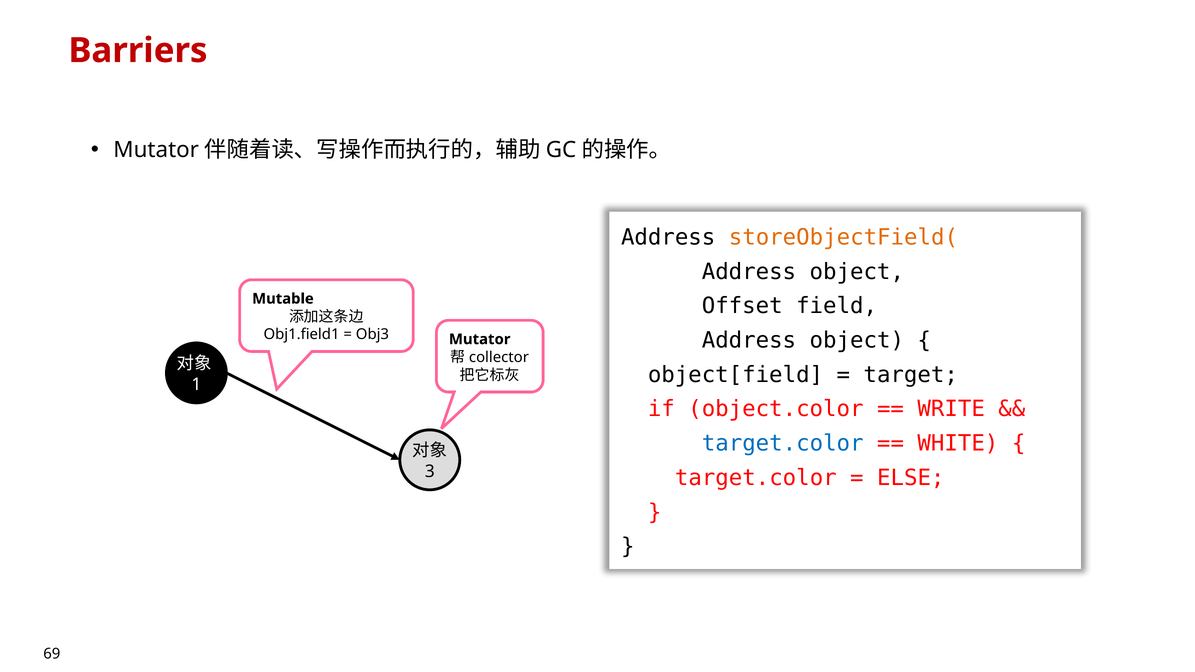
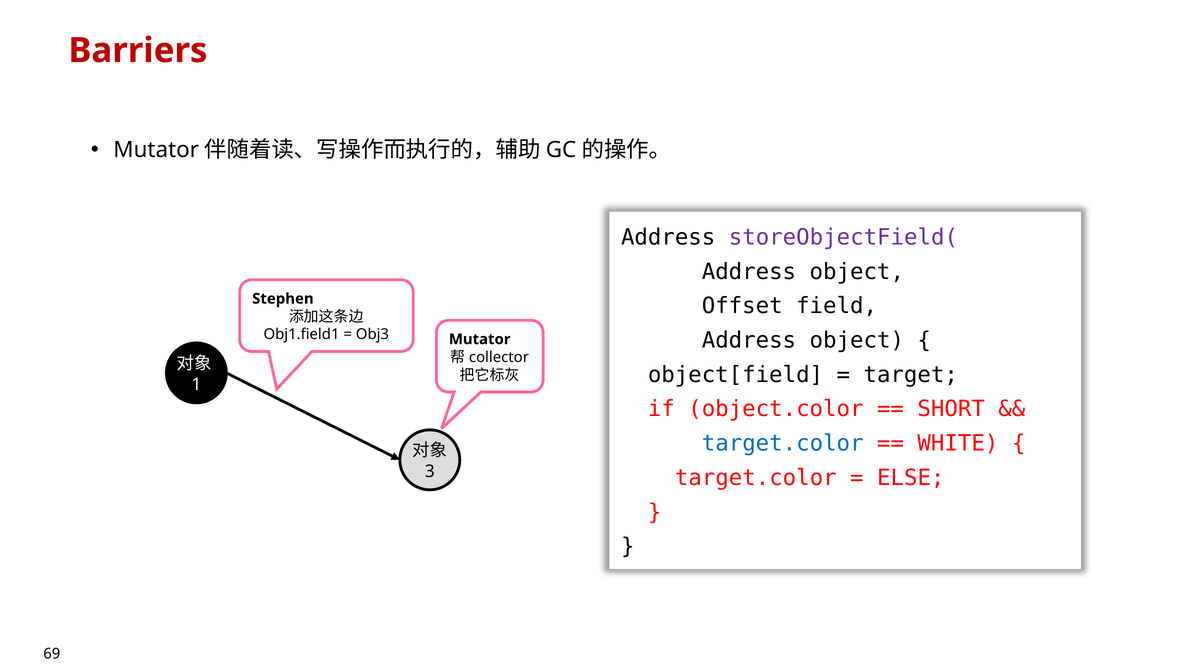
storeObjectField( colour: orange -> purple
Mutable: Mutable -> Stephen
WRITE: WRITE -> SHORT
